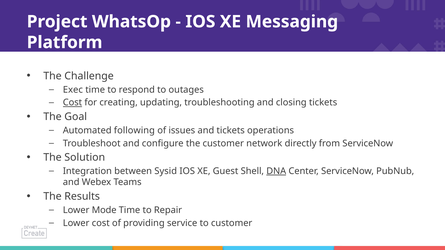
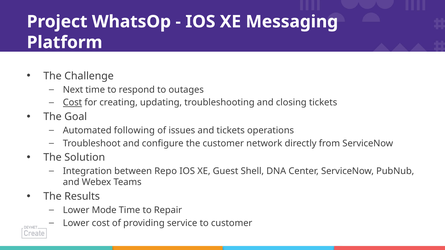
Exec: Exec -> Next
Sysid: Sysid -> Repo
DNA underline: present -> none
